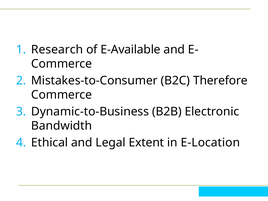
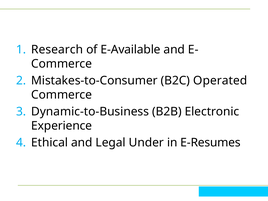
Therefore: Therefore -> Operated
Bandwidth: Bandwidth -> Experience
Extent: Extent -> Under
E-Location: E-Location -> E-Resumes
